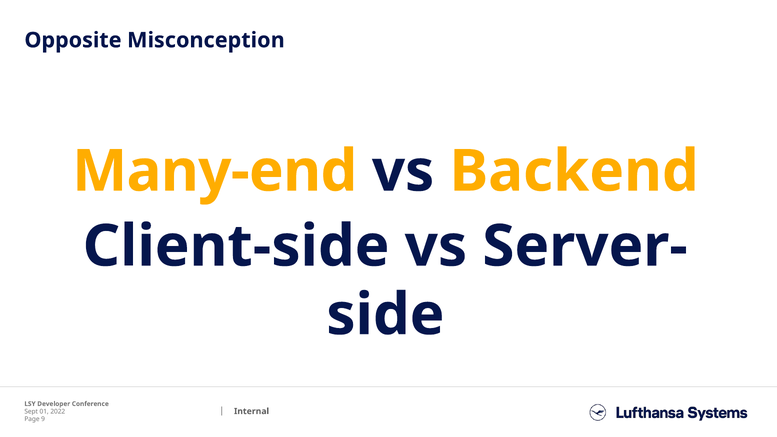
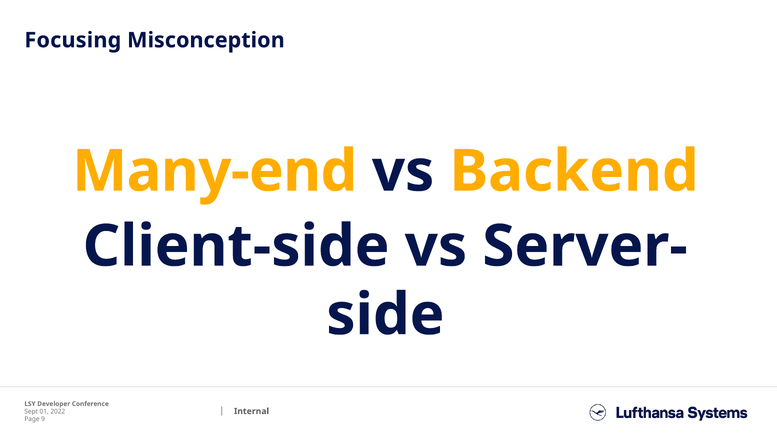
Opposite: Opposite -> Focusing
